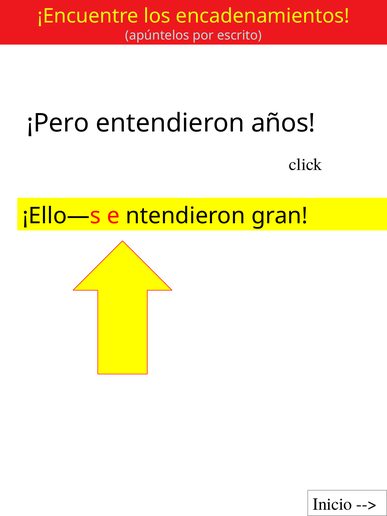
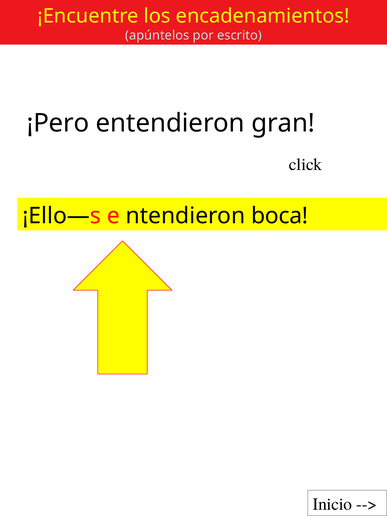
años: años -> gran
gran: gran -> boca
